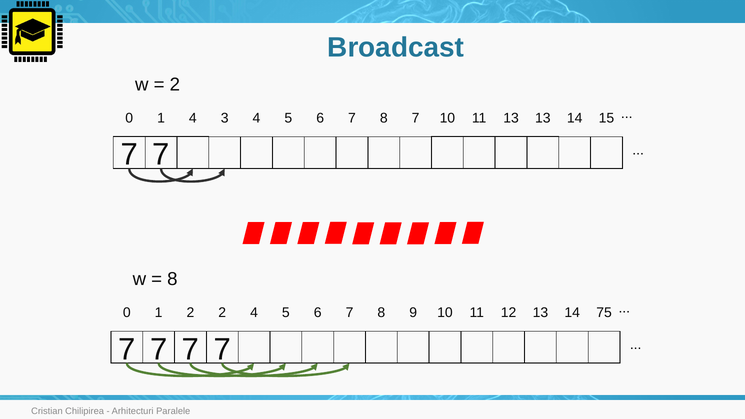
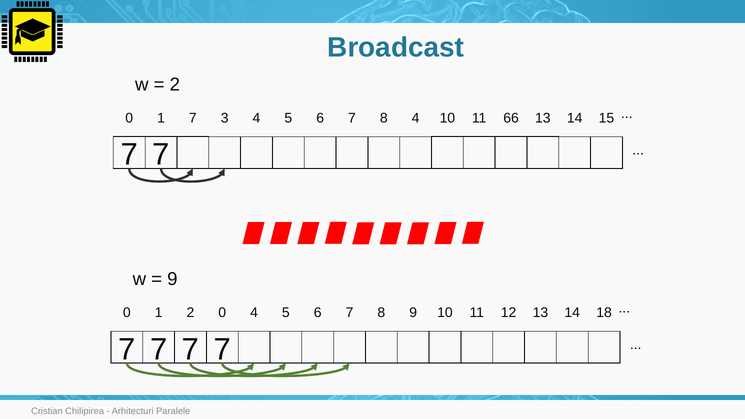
1 4: 4 -> 7
8 7: 7 -> 4
11 13: 13 -> 66
8 at (172, 279): 8 -> 9
2 2: 2 -> 0
75: 75 -> 18
